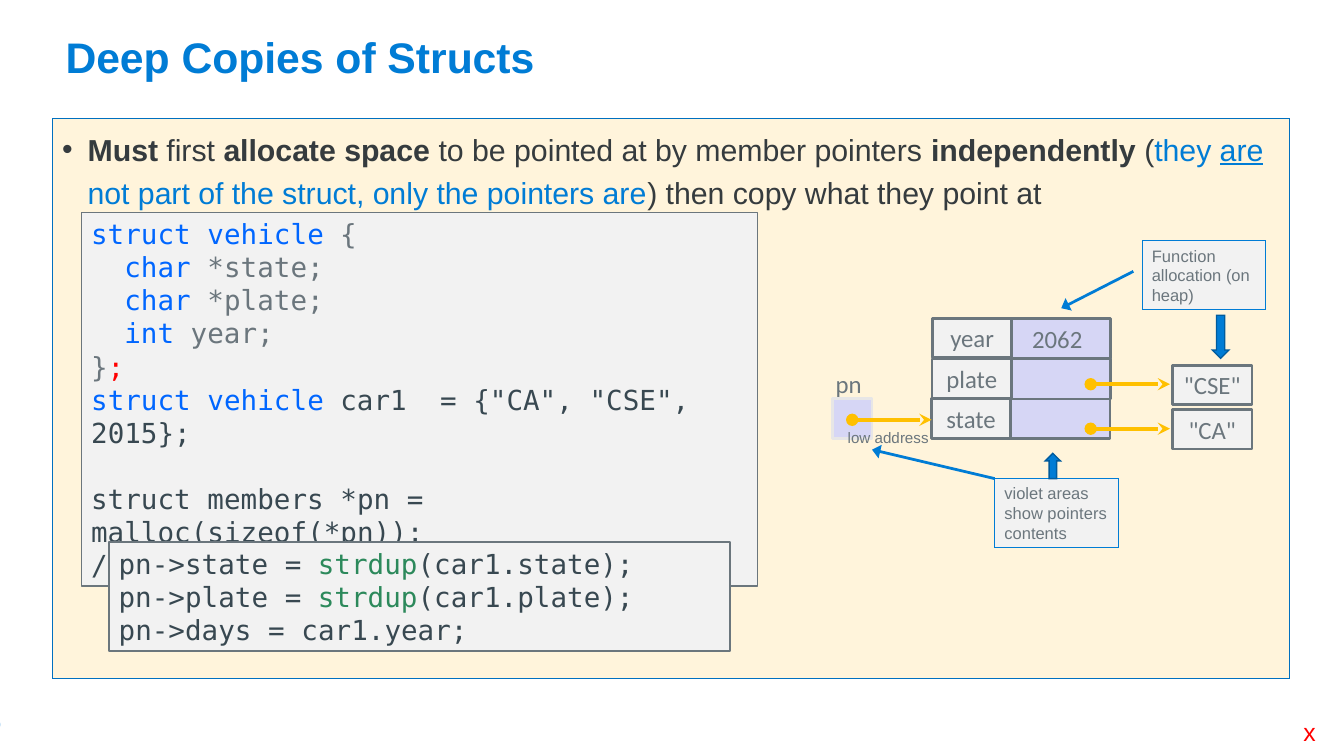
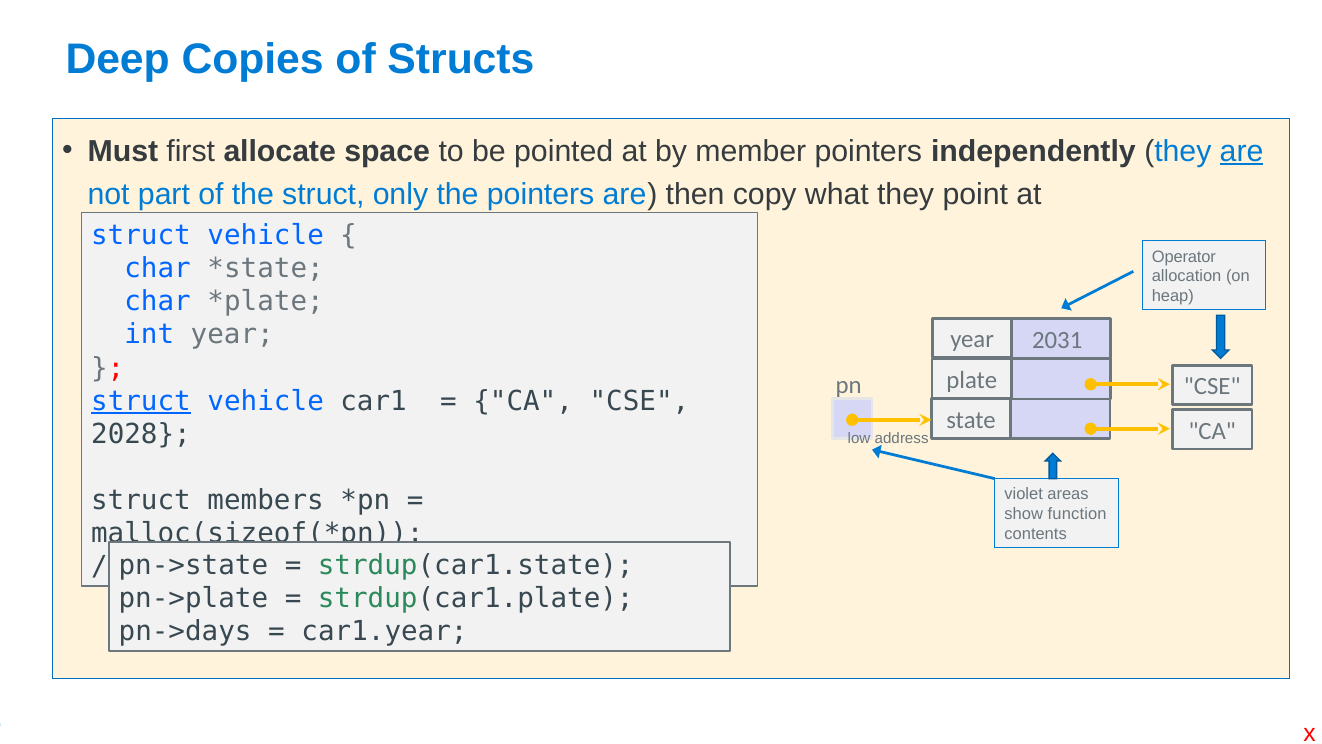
Function: Function -> Operator
2062: 2062 -> 2031
struct at (141, 401) underline: none -> present
2015: 2015 -> 2028
show pointers: pointers -> function
